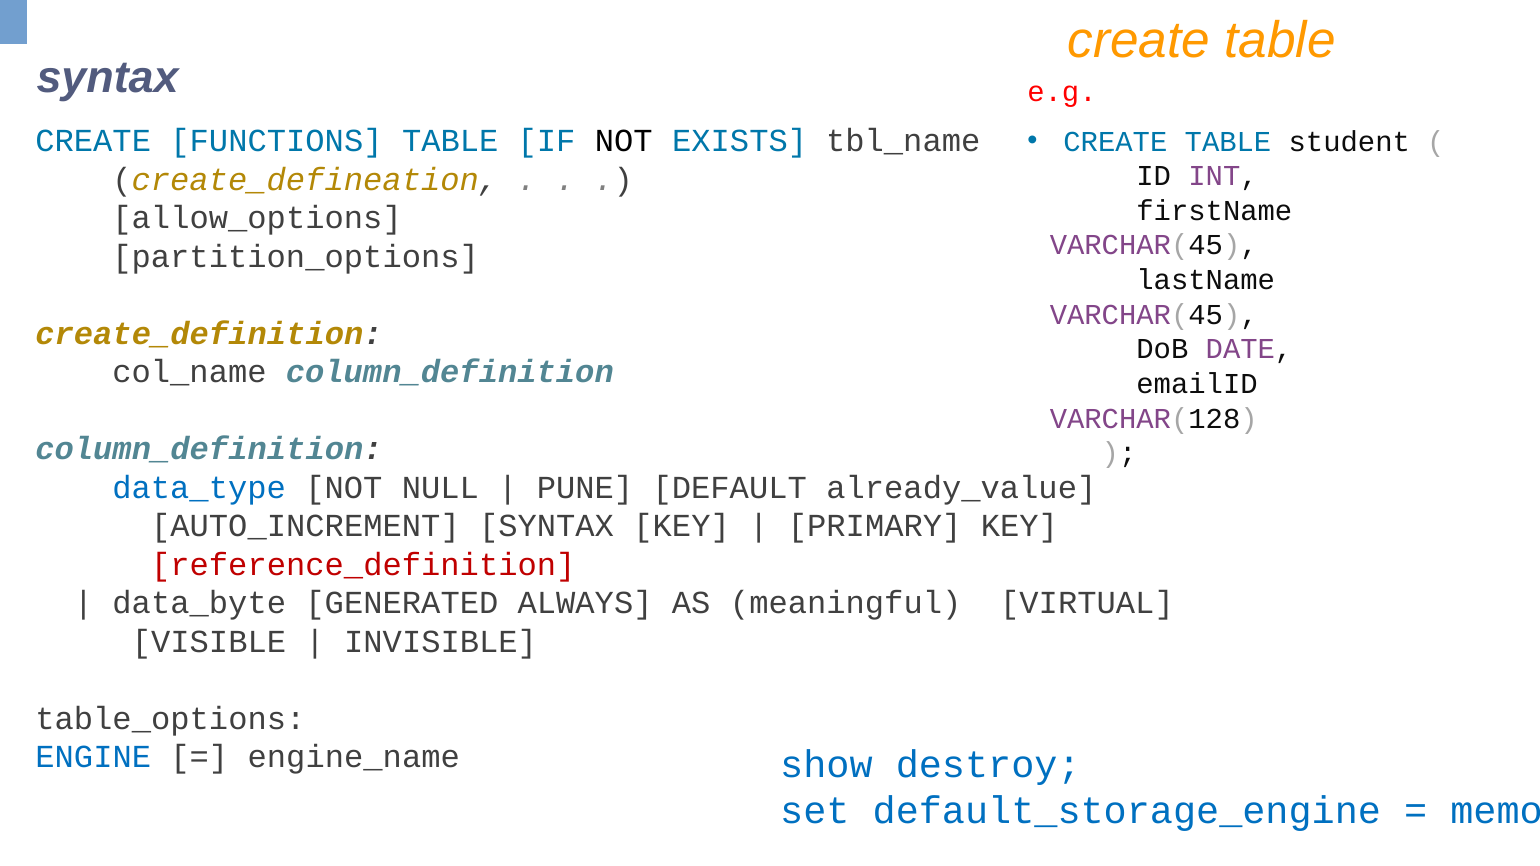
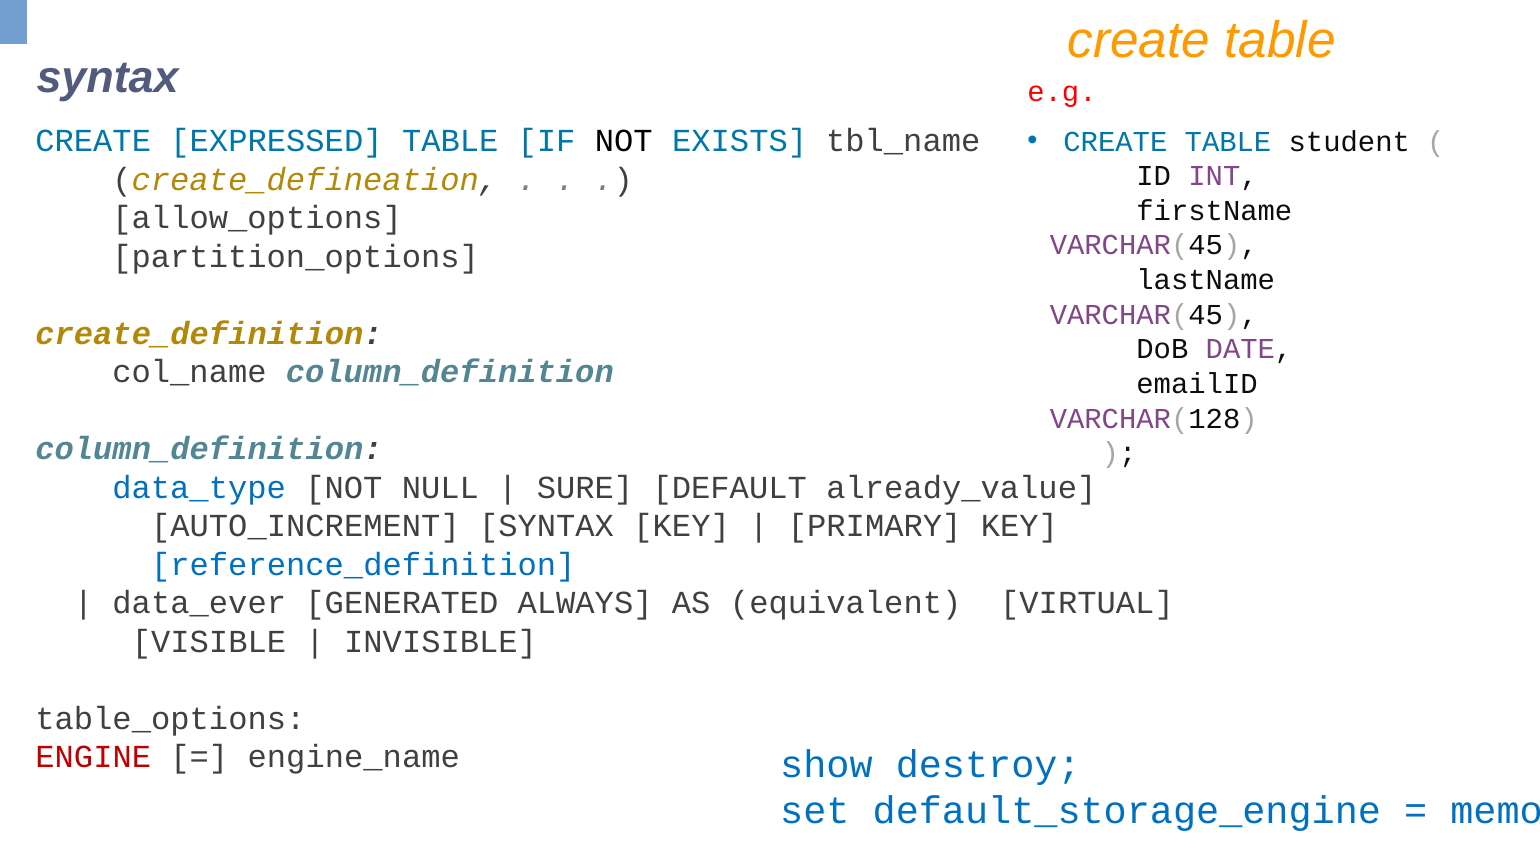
FUNCTIONS: FUNCTIONS -> EXPRESSED
PUNE: PUNE -> SURE
reference_definition colour: red -> blue
data_byte: data_byte -> data_ever
meaningful: meaningful -> equivalent
ENGINE colour: blue -> red
